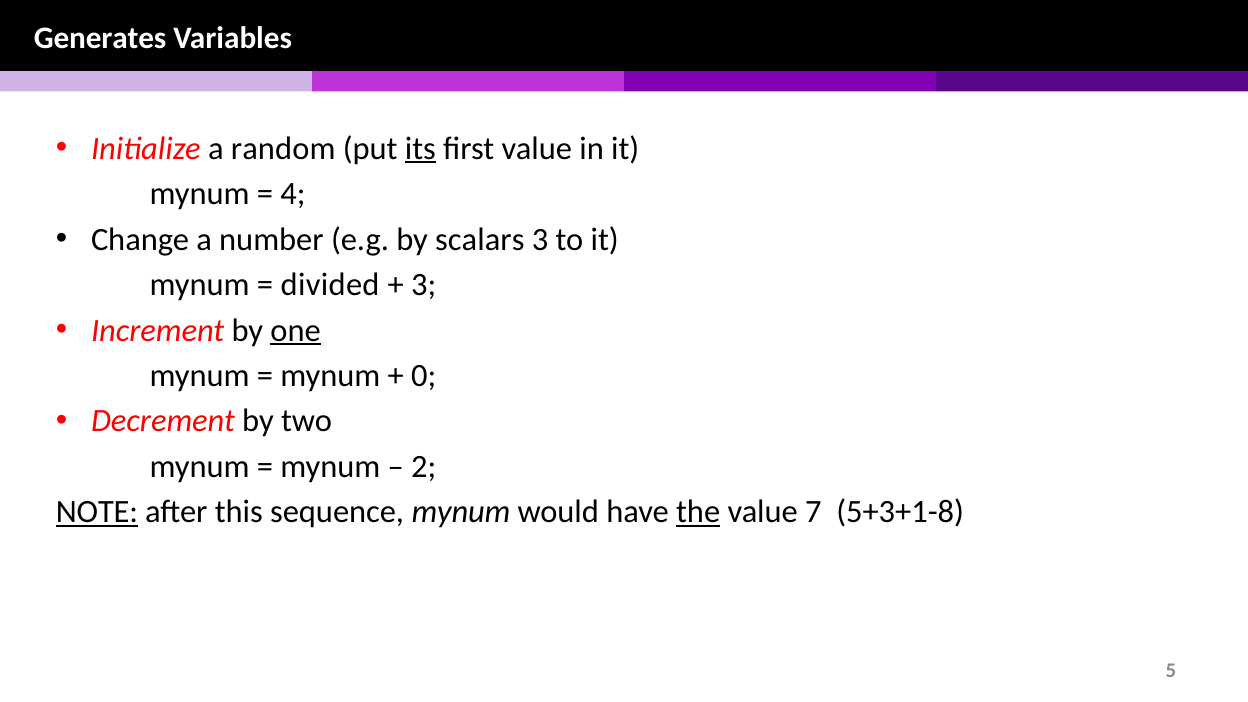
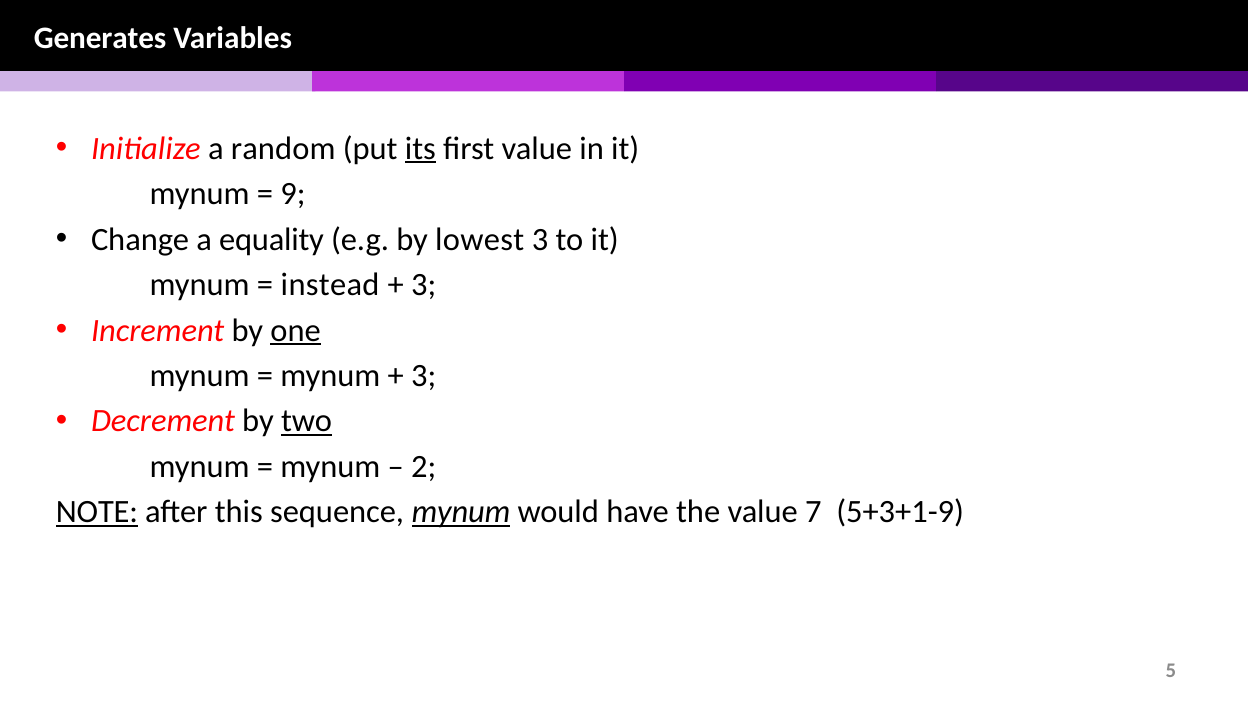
4: 4 -> 9
number: number -> equality
scalars: scalars -> lowest
divided: divided -> instead
0 at (424, 376): 0 -> 3
two underline: none -> present
mynum at (461, 512) underline: none -> present
the underline: present -> none
5+3+1-8: 5+3+1-8 -> 5+3+1-9
